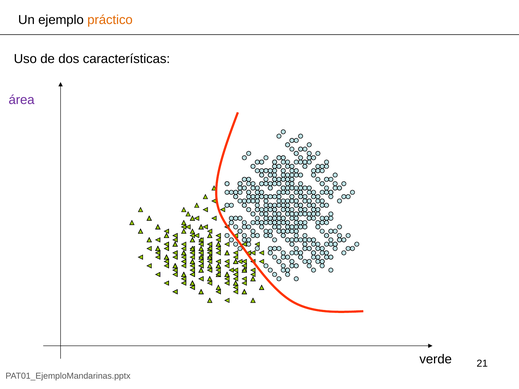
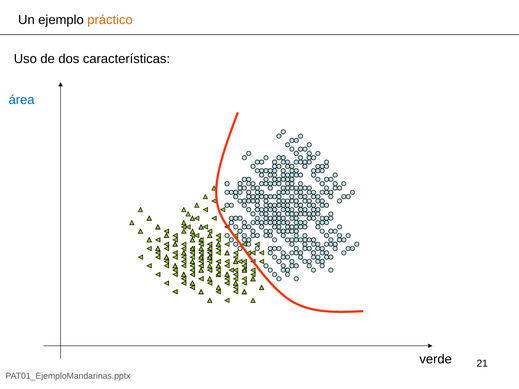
área colour: purple -> blue
